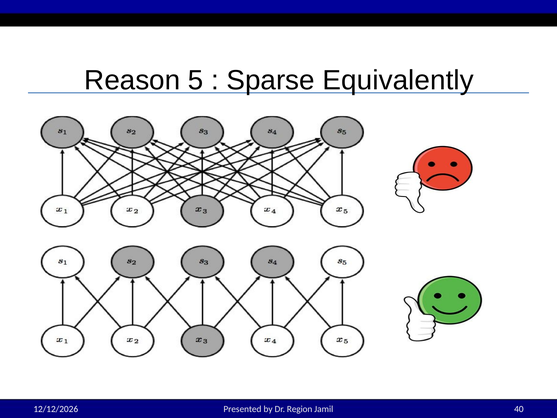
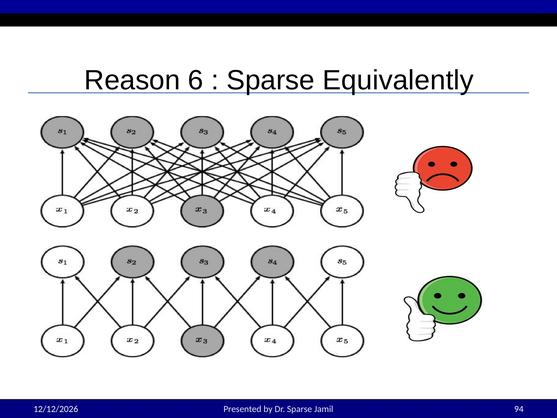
5: 5 -> 6
Dr Region: Region -> Sparse
40: 40 -> 94
